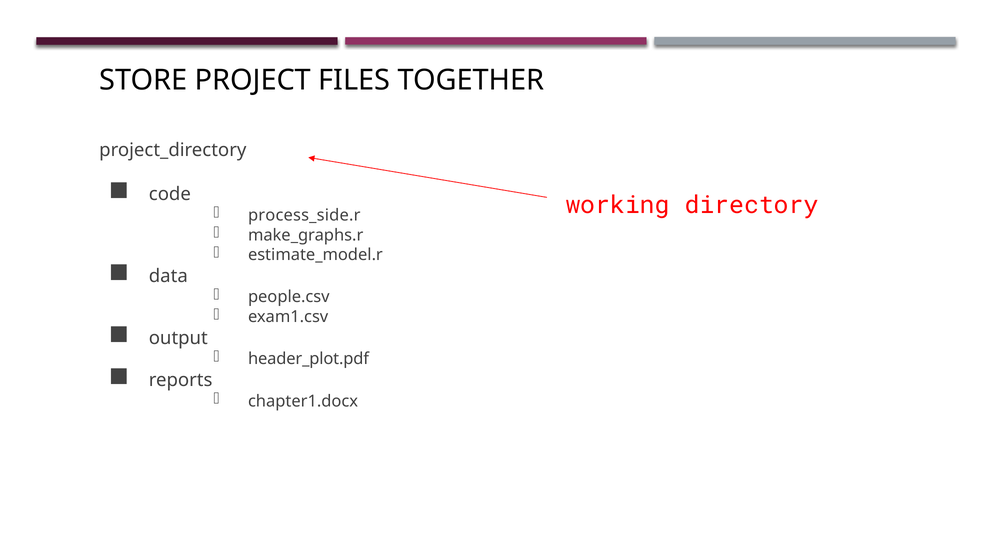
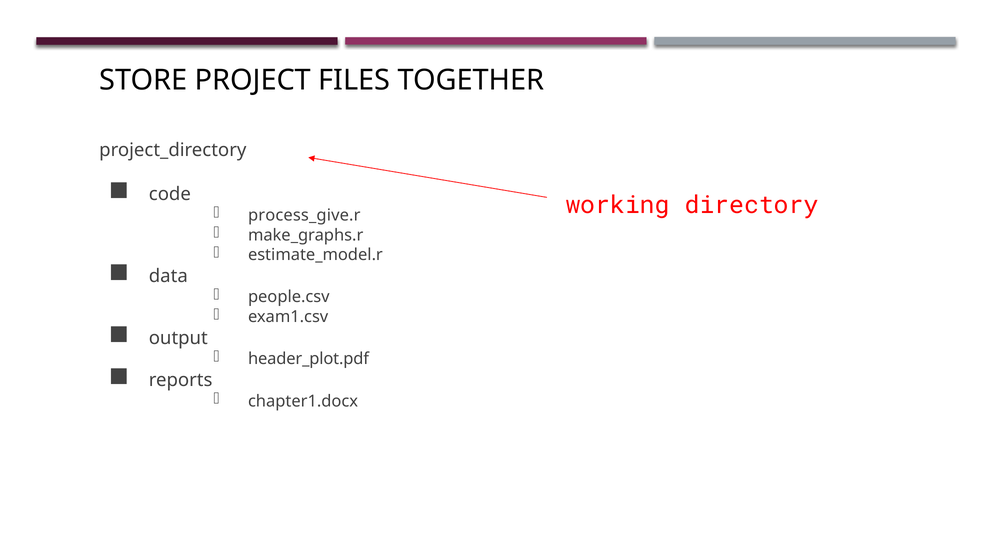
process_side.r: process_side.r -> process_give.r
